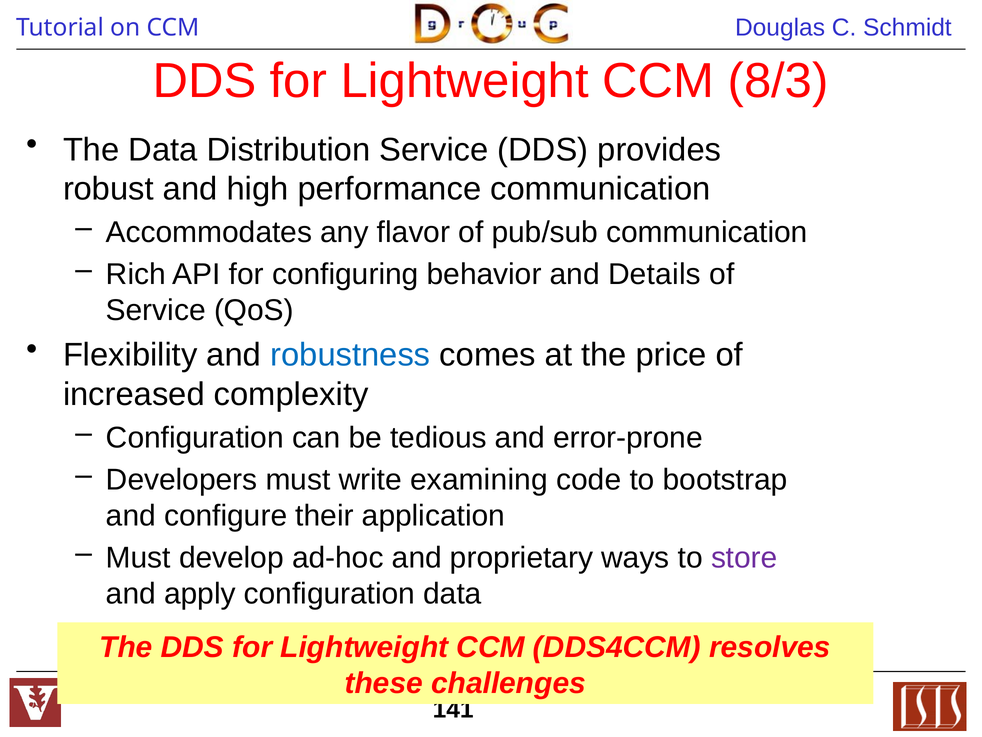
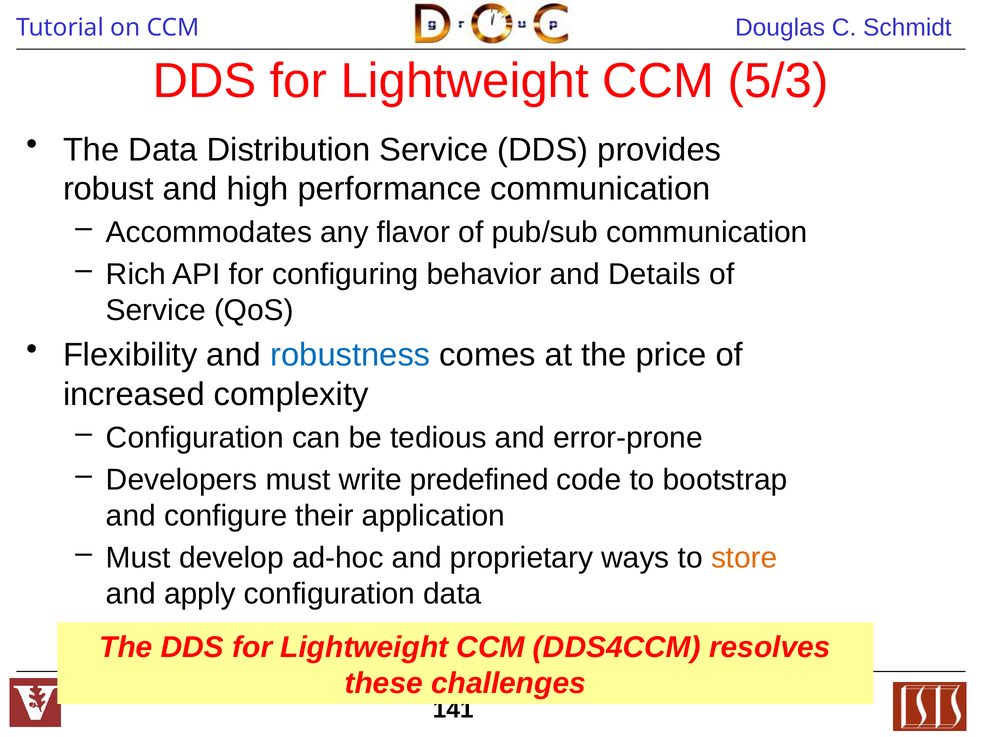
8/3: 8/3 -> 5/3
examining: examining -> predefined
store colour: purple -> orange
